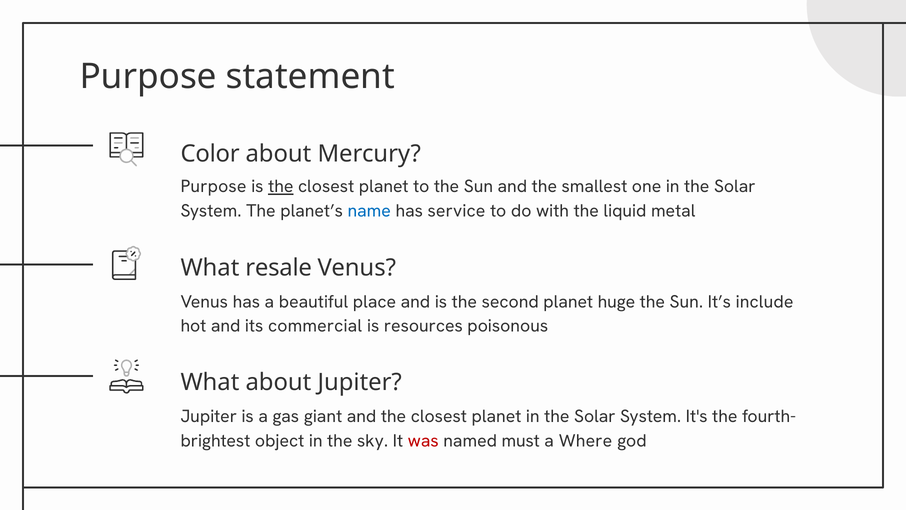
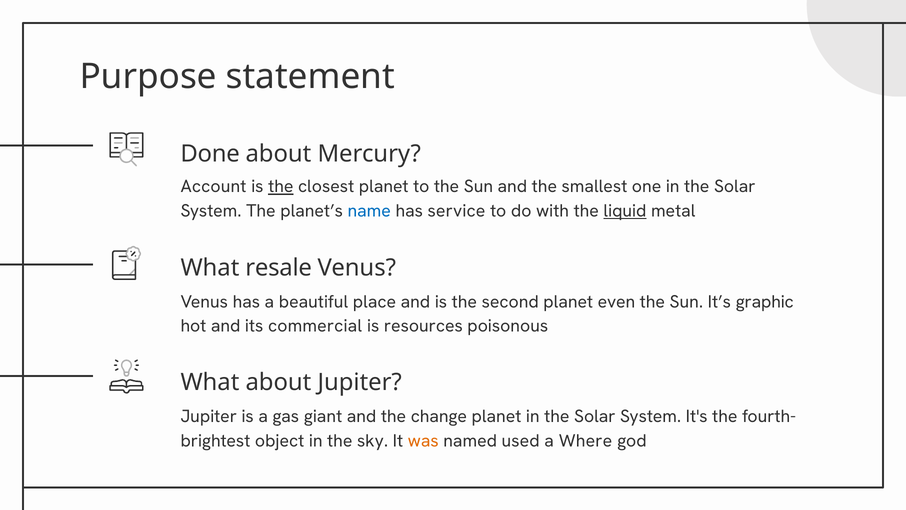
Color: Color -> Done
Purpose at (214, 187): Purpose -> Account
liquid underline: none -> present
huge: huge -> even
include: include -> graphic
and the closest: closest -> change
was colour: red -> orange
must: must -> used
